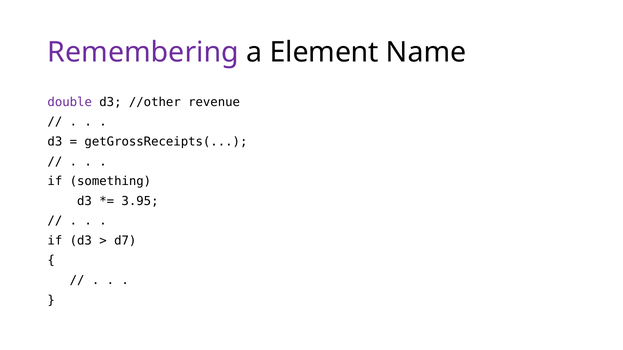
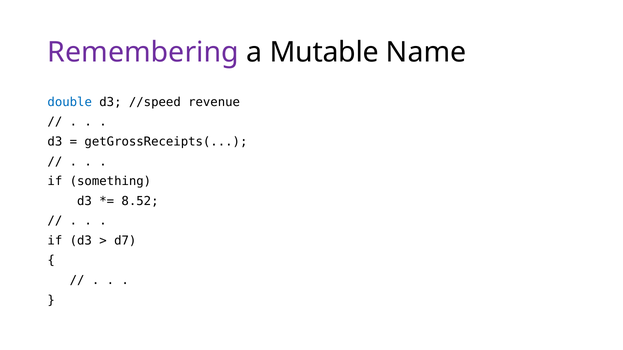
Element: Element -> Mutable
double colour: purple -> blue
//other: //other -> //speed
3.95: 3.95 -> 8.52
